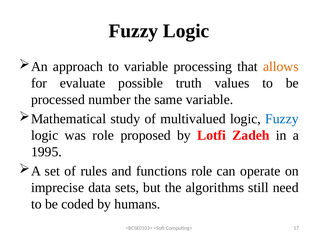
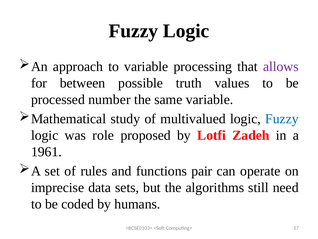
allows colour: orange -> purple
evaluate: evaluate -> between
1995: 1995 -> 1961
functions role: role -> pair
